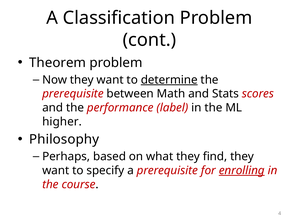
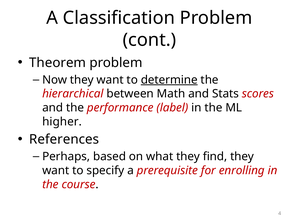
prerequisite at (73, 94): prerequisite -> hierarchical
Philosophy: Philosophy -> References
enrolling underline: present -> none
